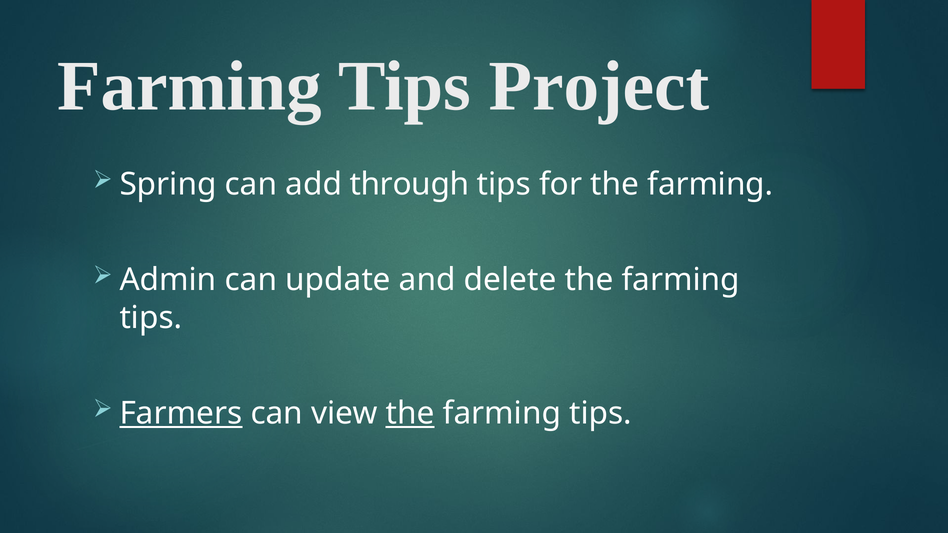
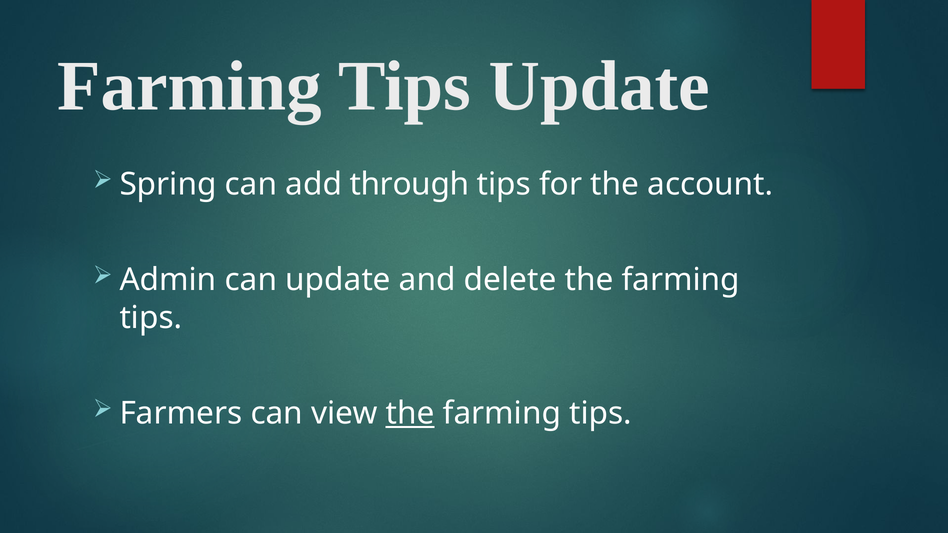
Tips Project: Project -> Update
for the farming: farming -> account
Farmers underline: present -> none
